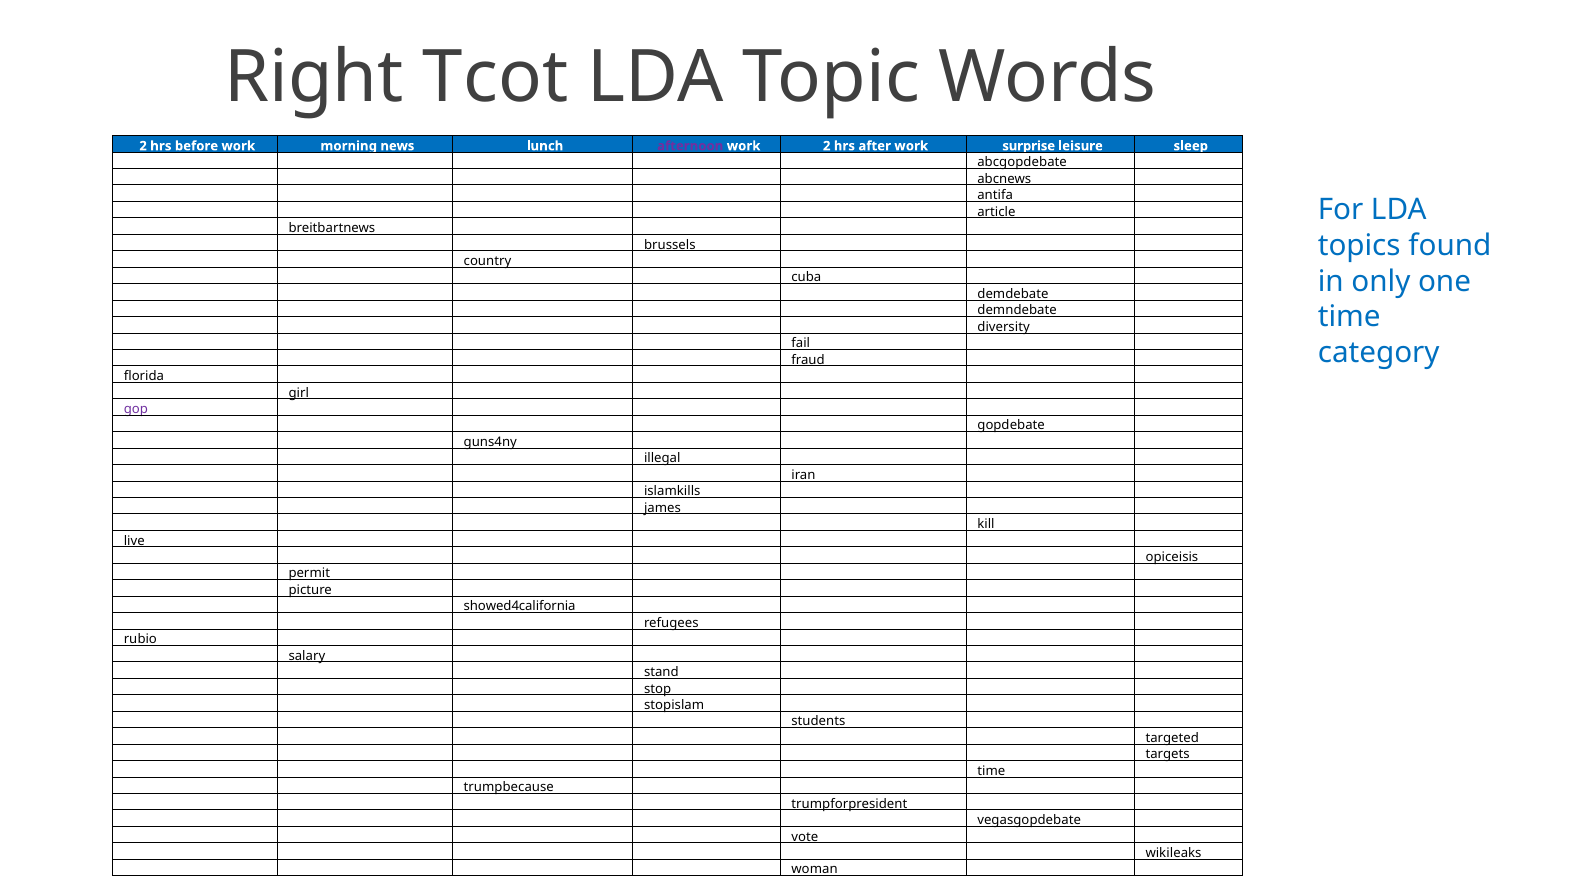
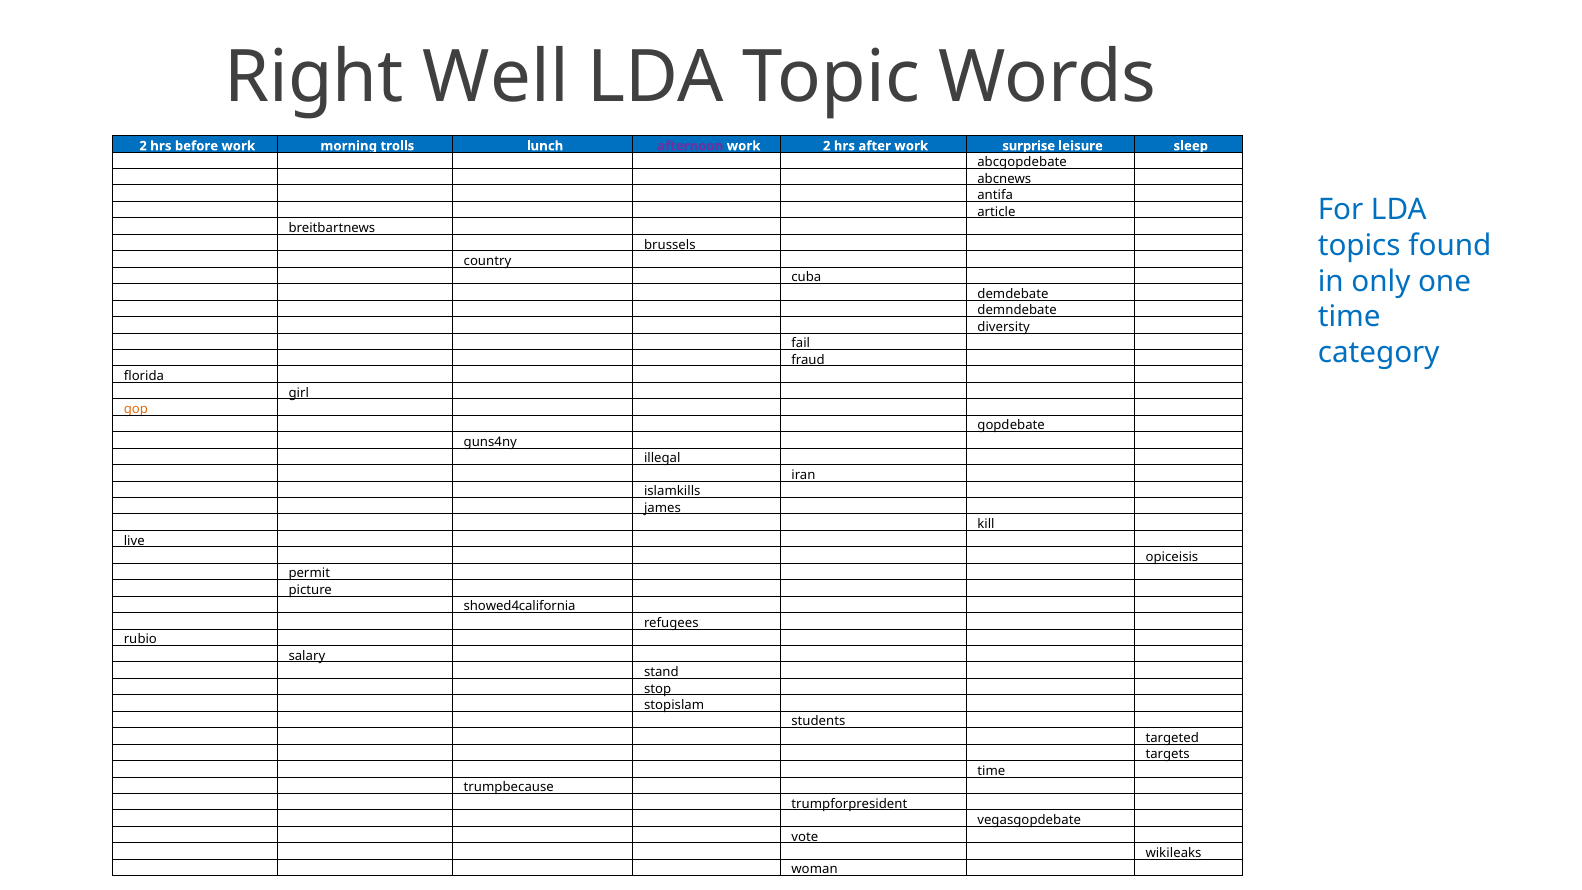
Tcot: Tcot -> Well
news: news -> trolls
gop colour: purple -> orange
